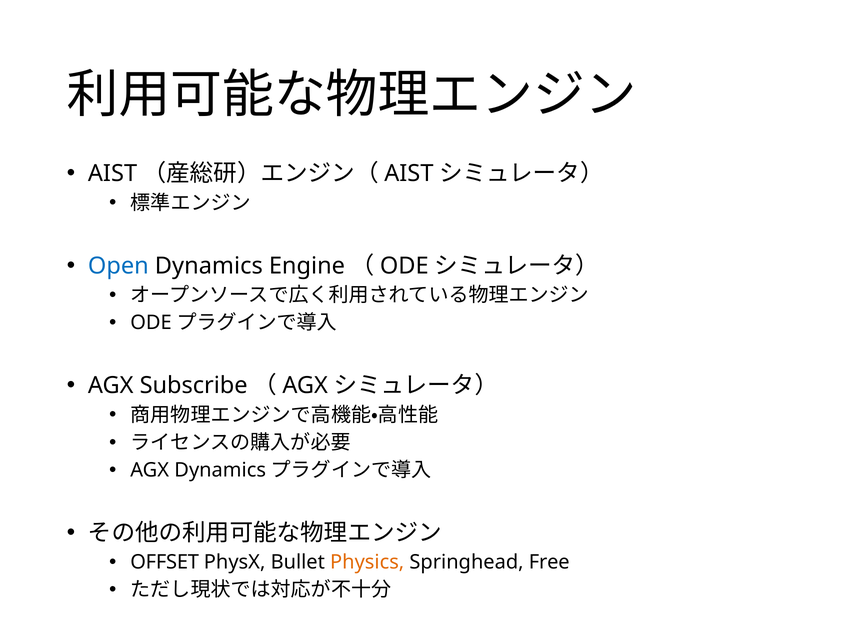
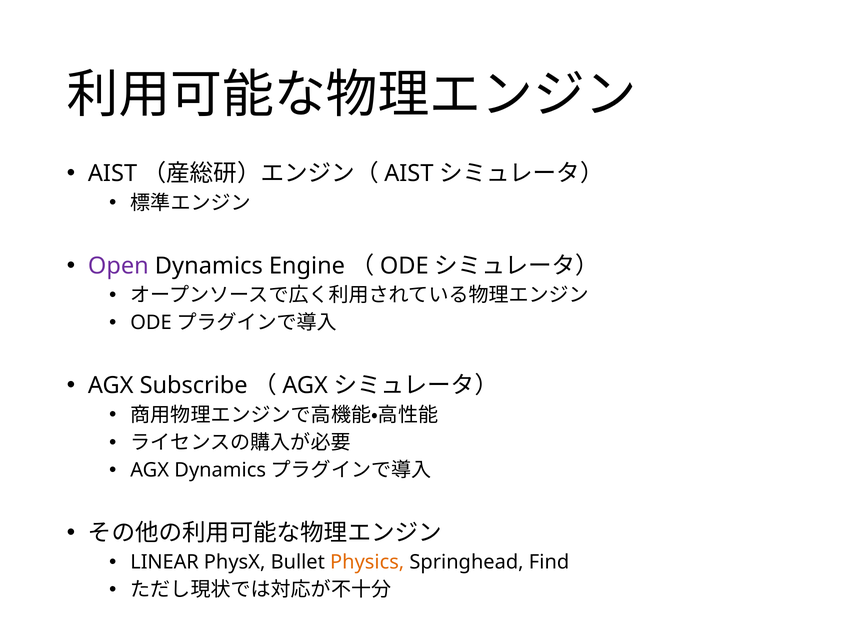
Open colour: blue -> purple
OFFSET: OFFSET -> LINEAR
Free: Free -> Find
